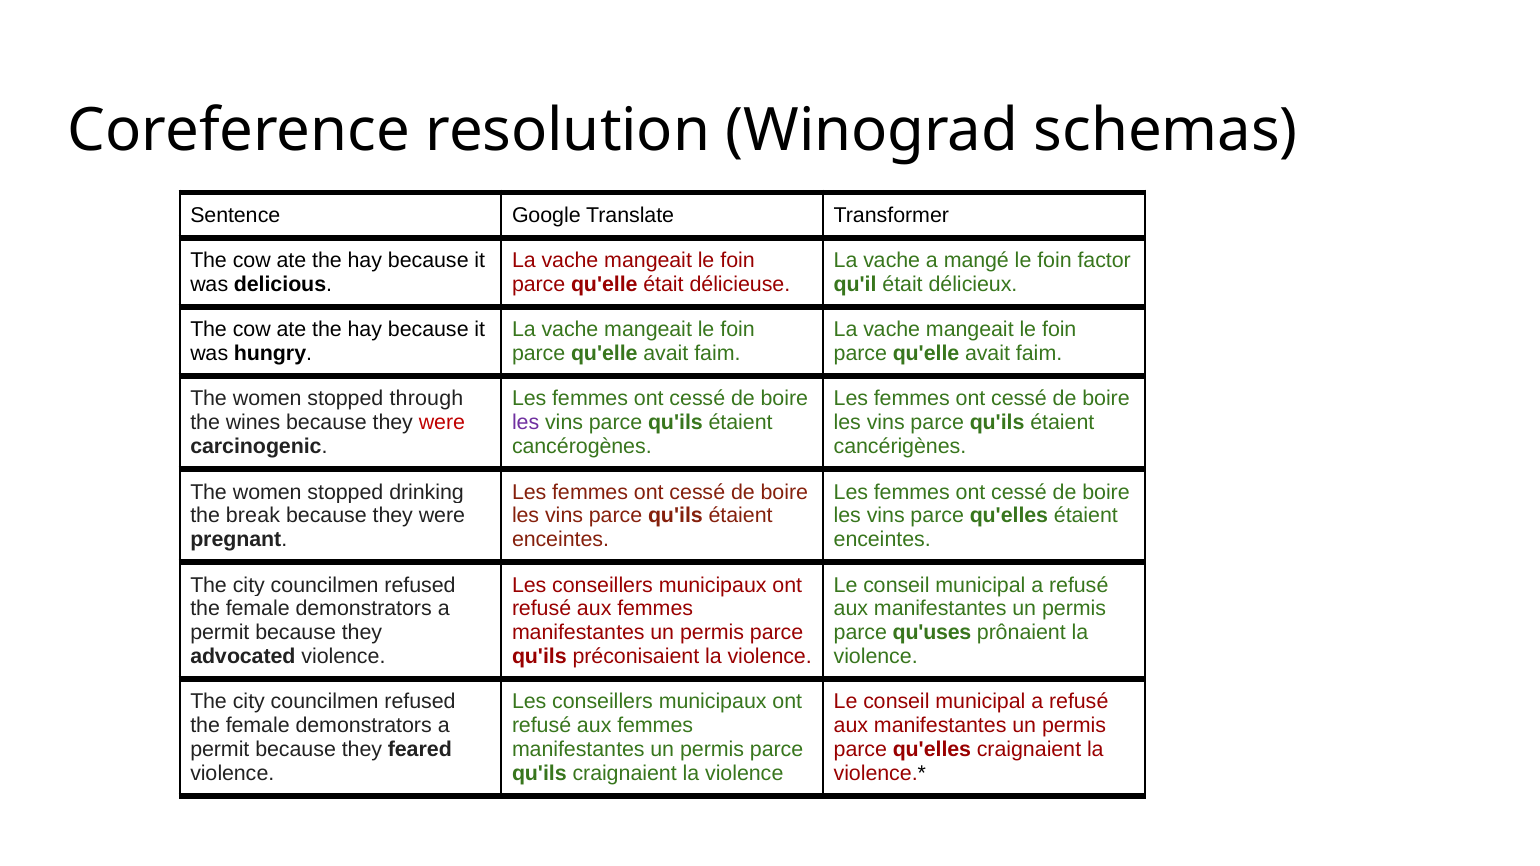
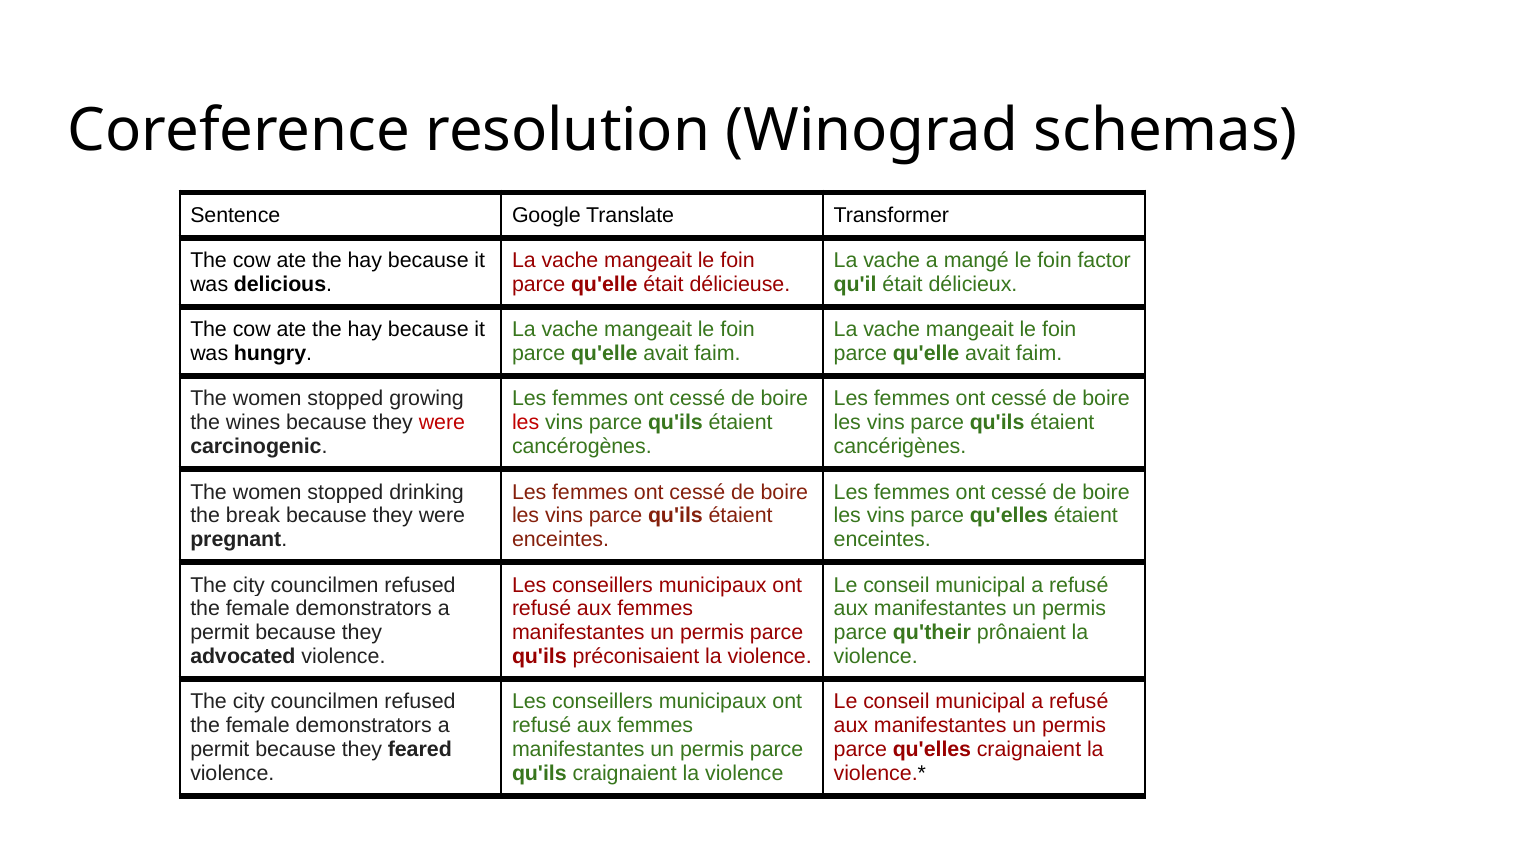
through: through -> growing
les at (526, 423) colour: purple -> red
qu'uses: qu'uses -> qu'their
